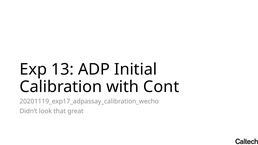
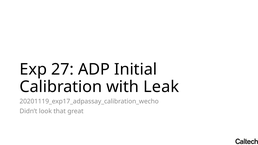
13: 13 -> 27
Cont: Cont -> Leak
